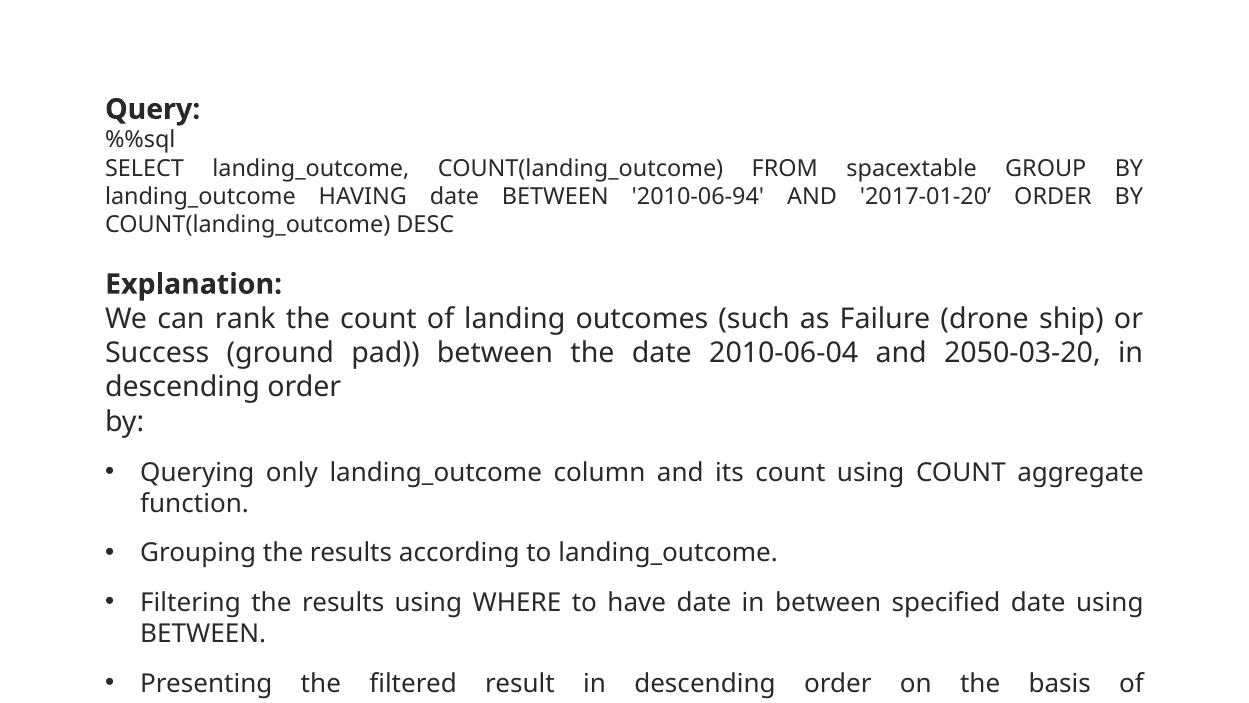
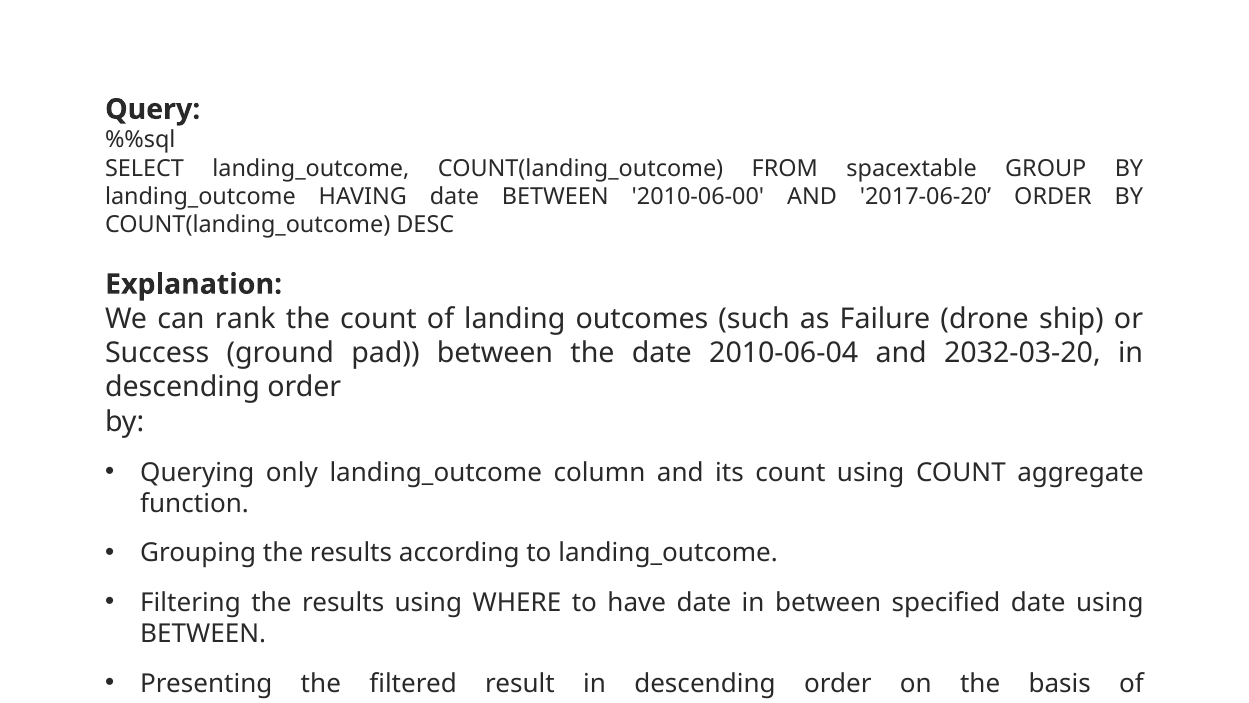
2010-06-94: 2010-06-94 -> 2010-06-00
2017-01-20: 2017-01-20 -> 2017-06-20
2050-03-20: 2050-03-20 -> 2032-03-20
